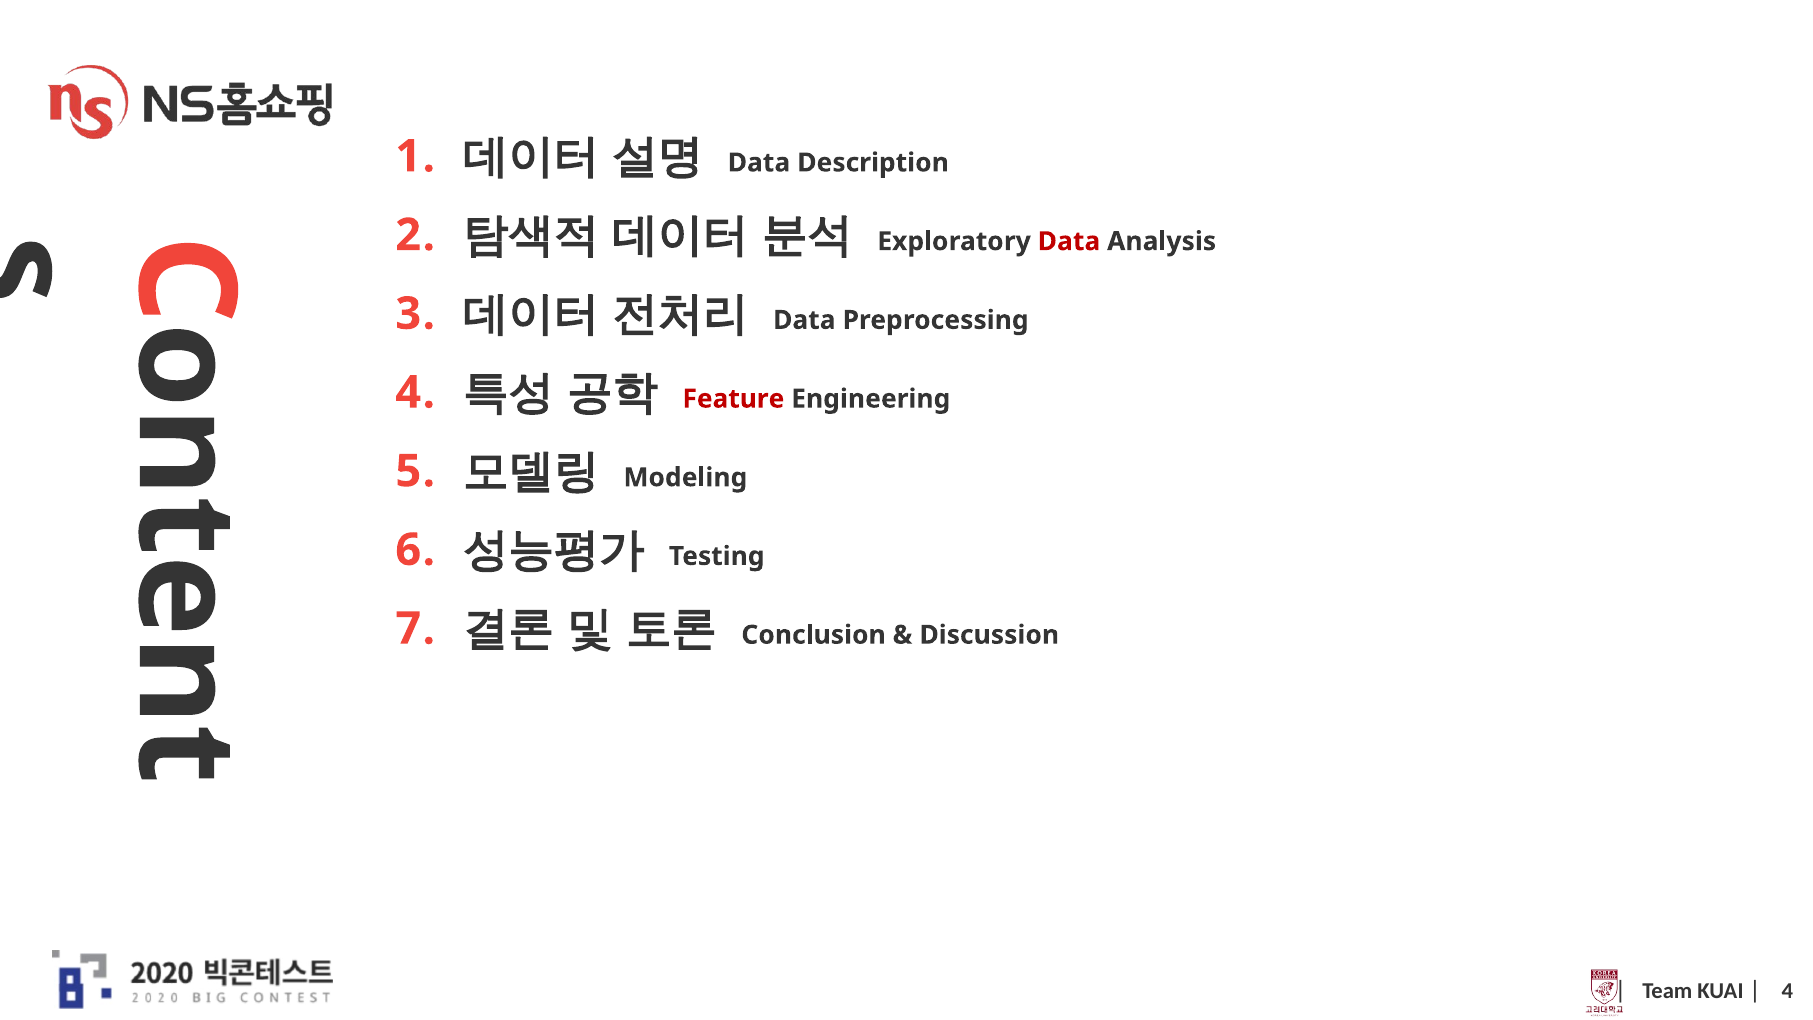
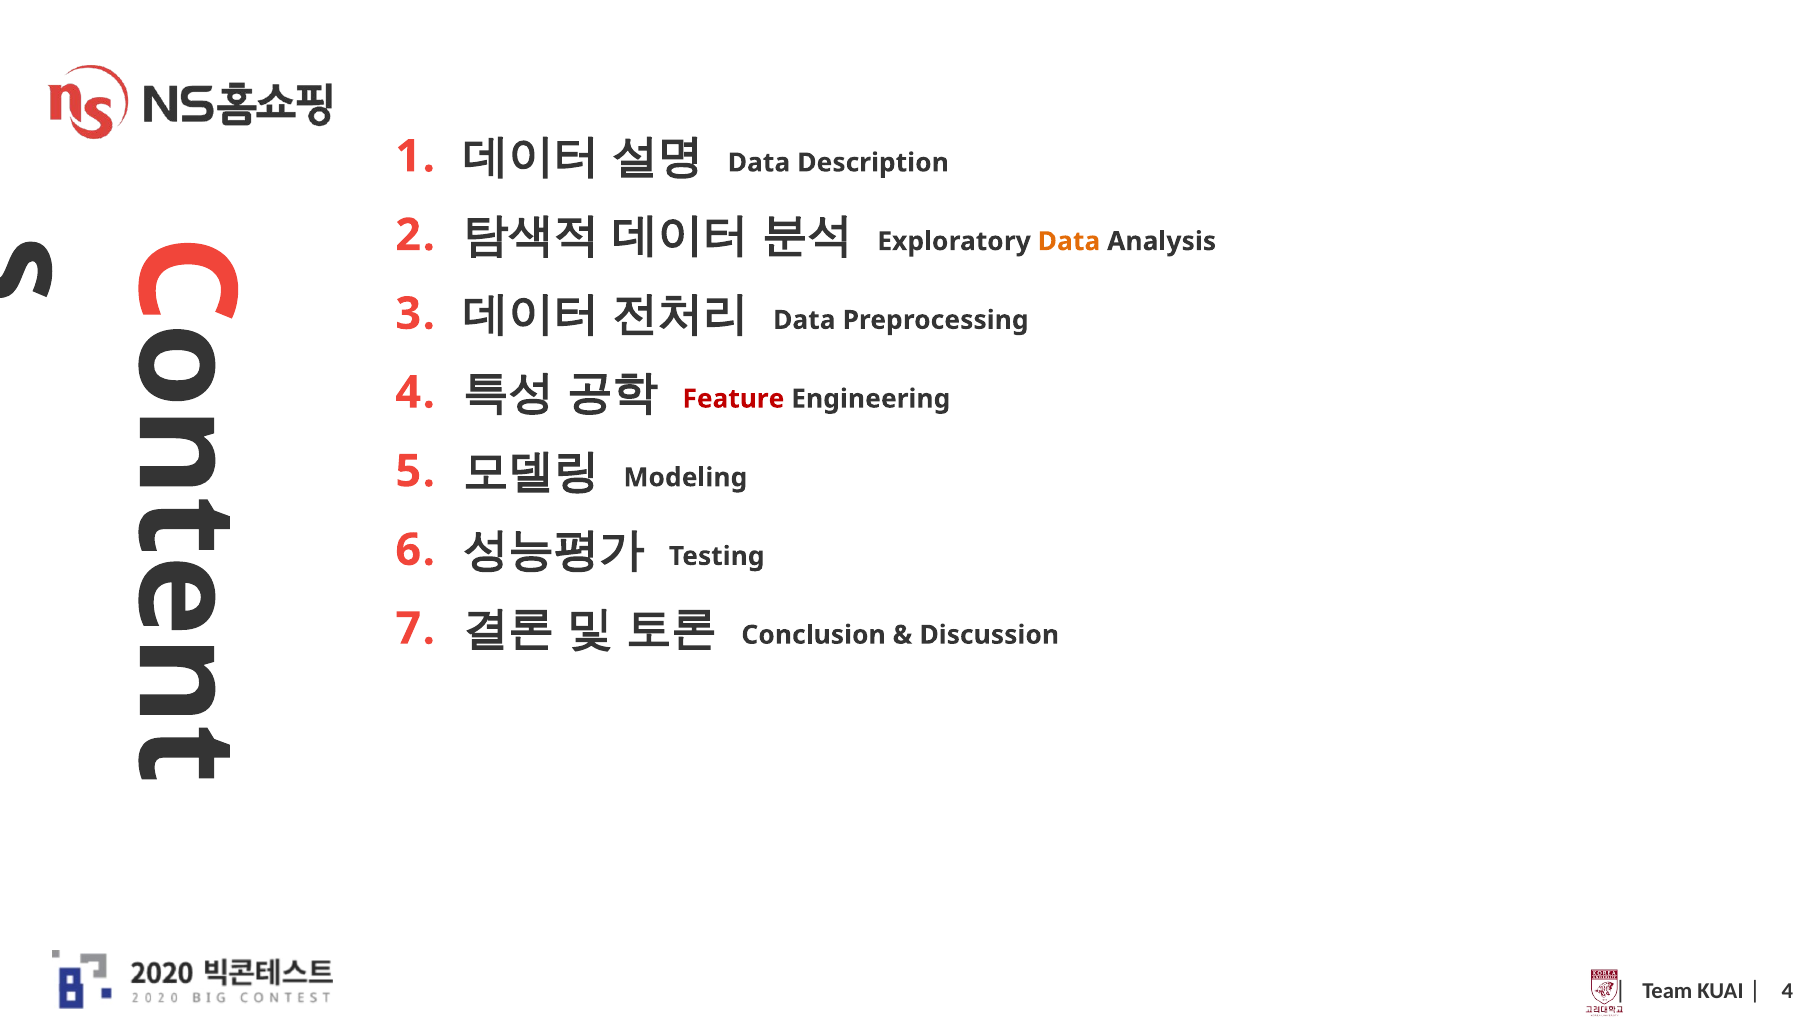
Data at (1069, 241) colour: red -> orange
